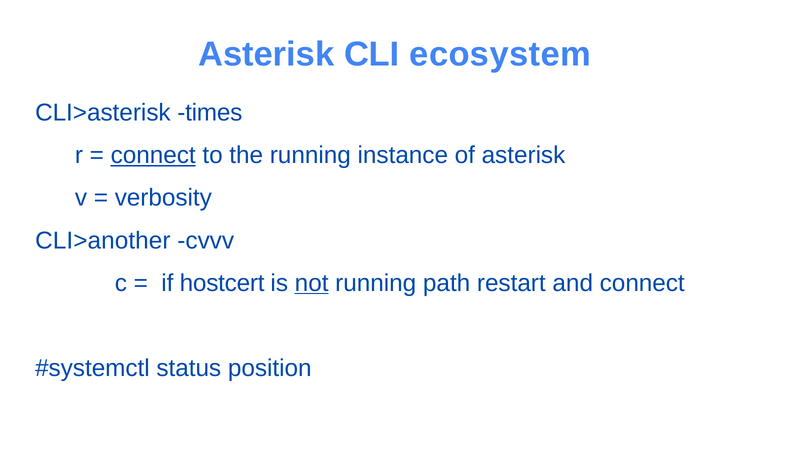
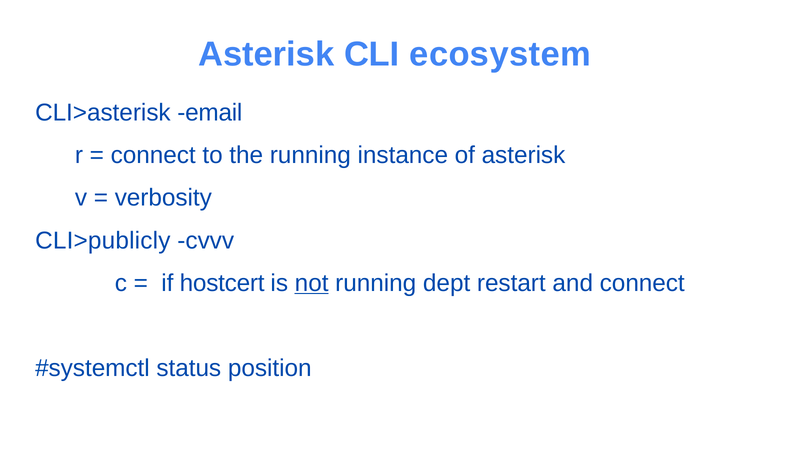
times: times -> email
connect at (153, 155) underline: present -> none
CLI>another: CLI>another -> CLI>publicly
path: path -> dept
